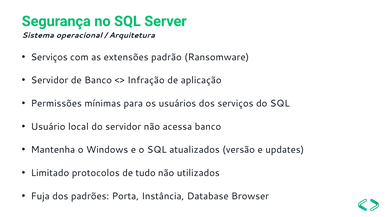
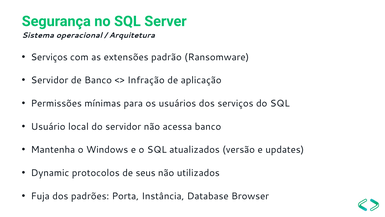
Limitado: Limitado -> Dynamic
tudo: tudo -> seus
